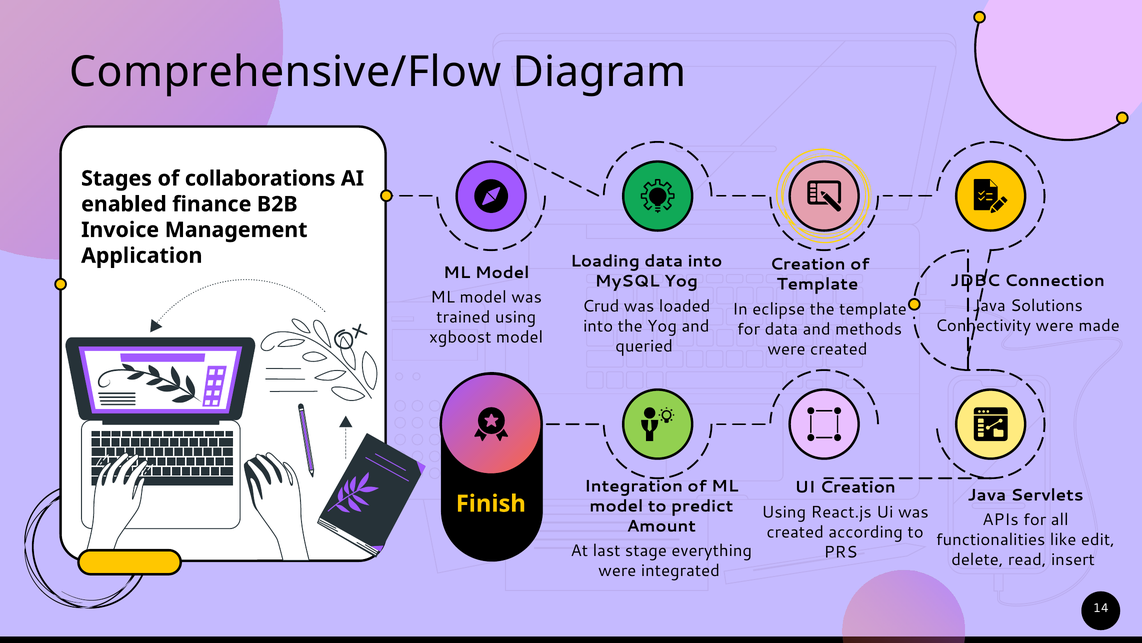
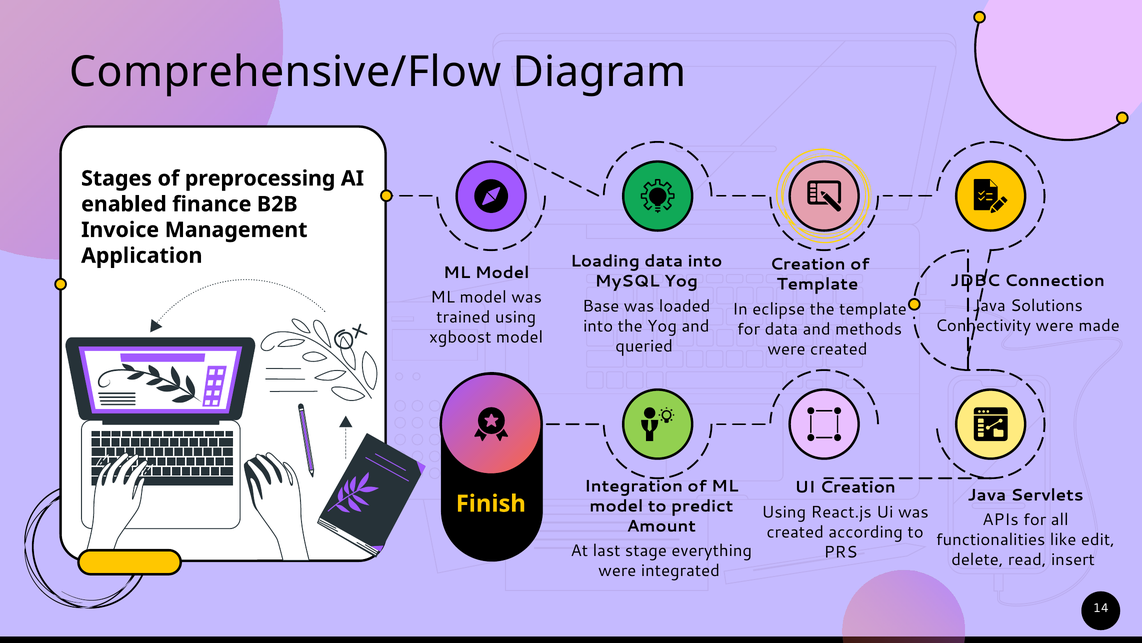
collaborations: collaborations -> preprocessing
Crud: Crud -> Base
